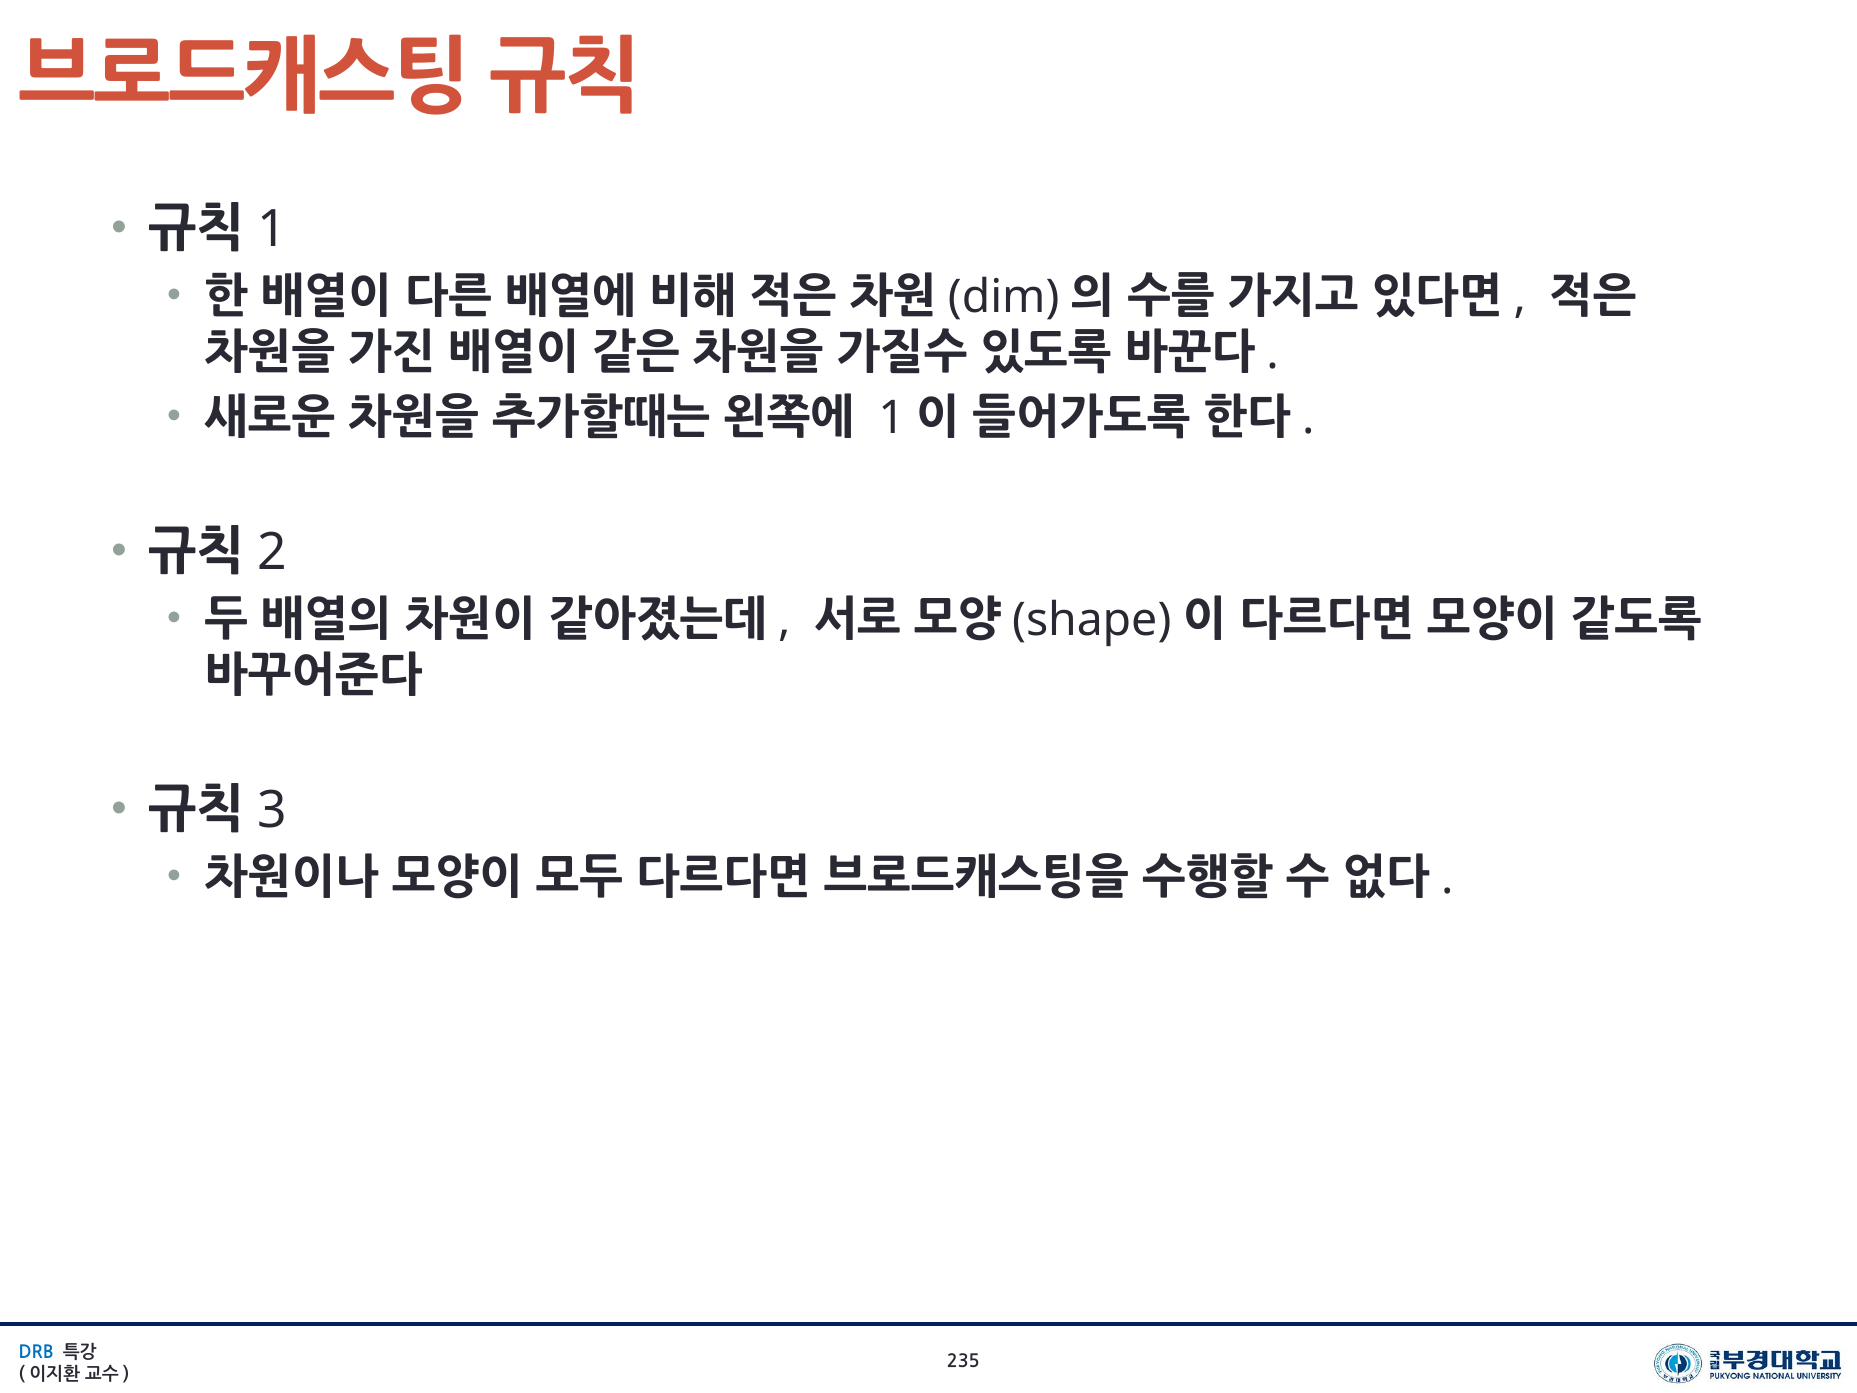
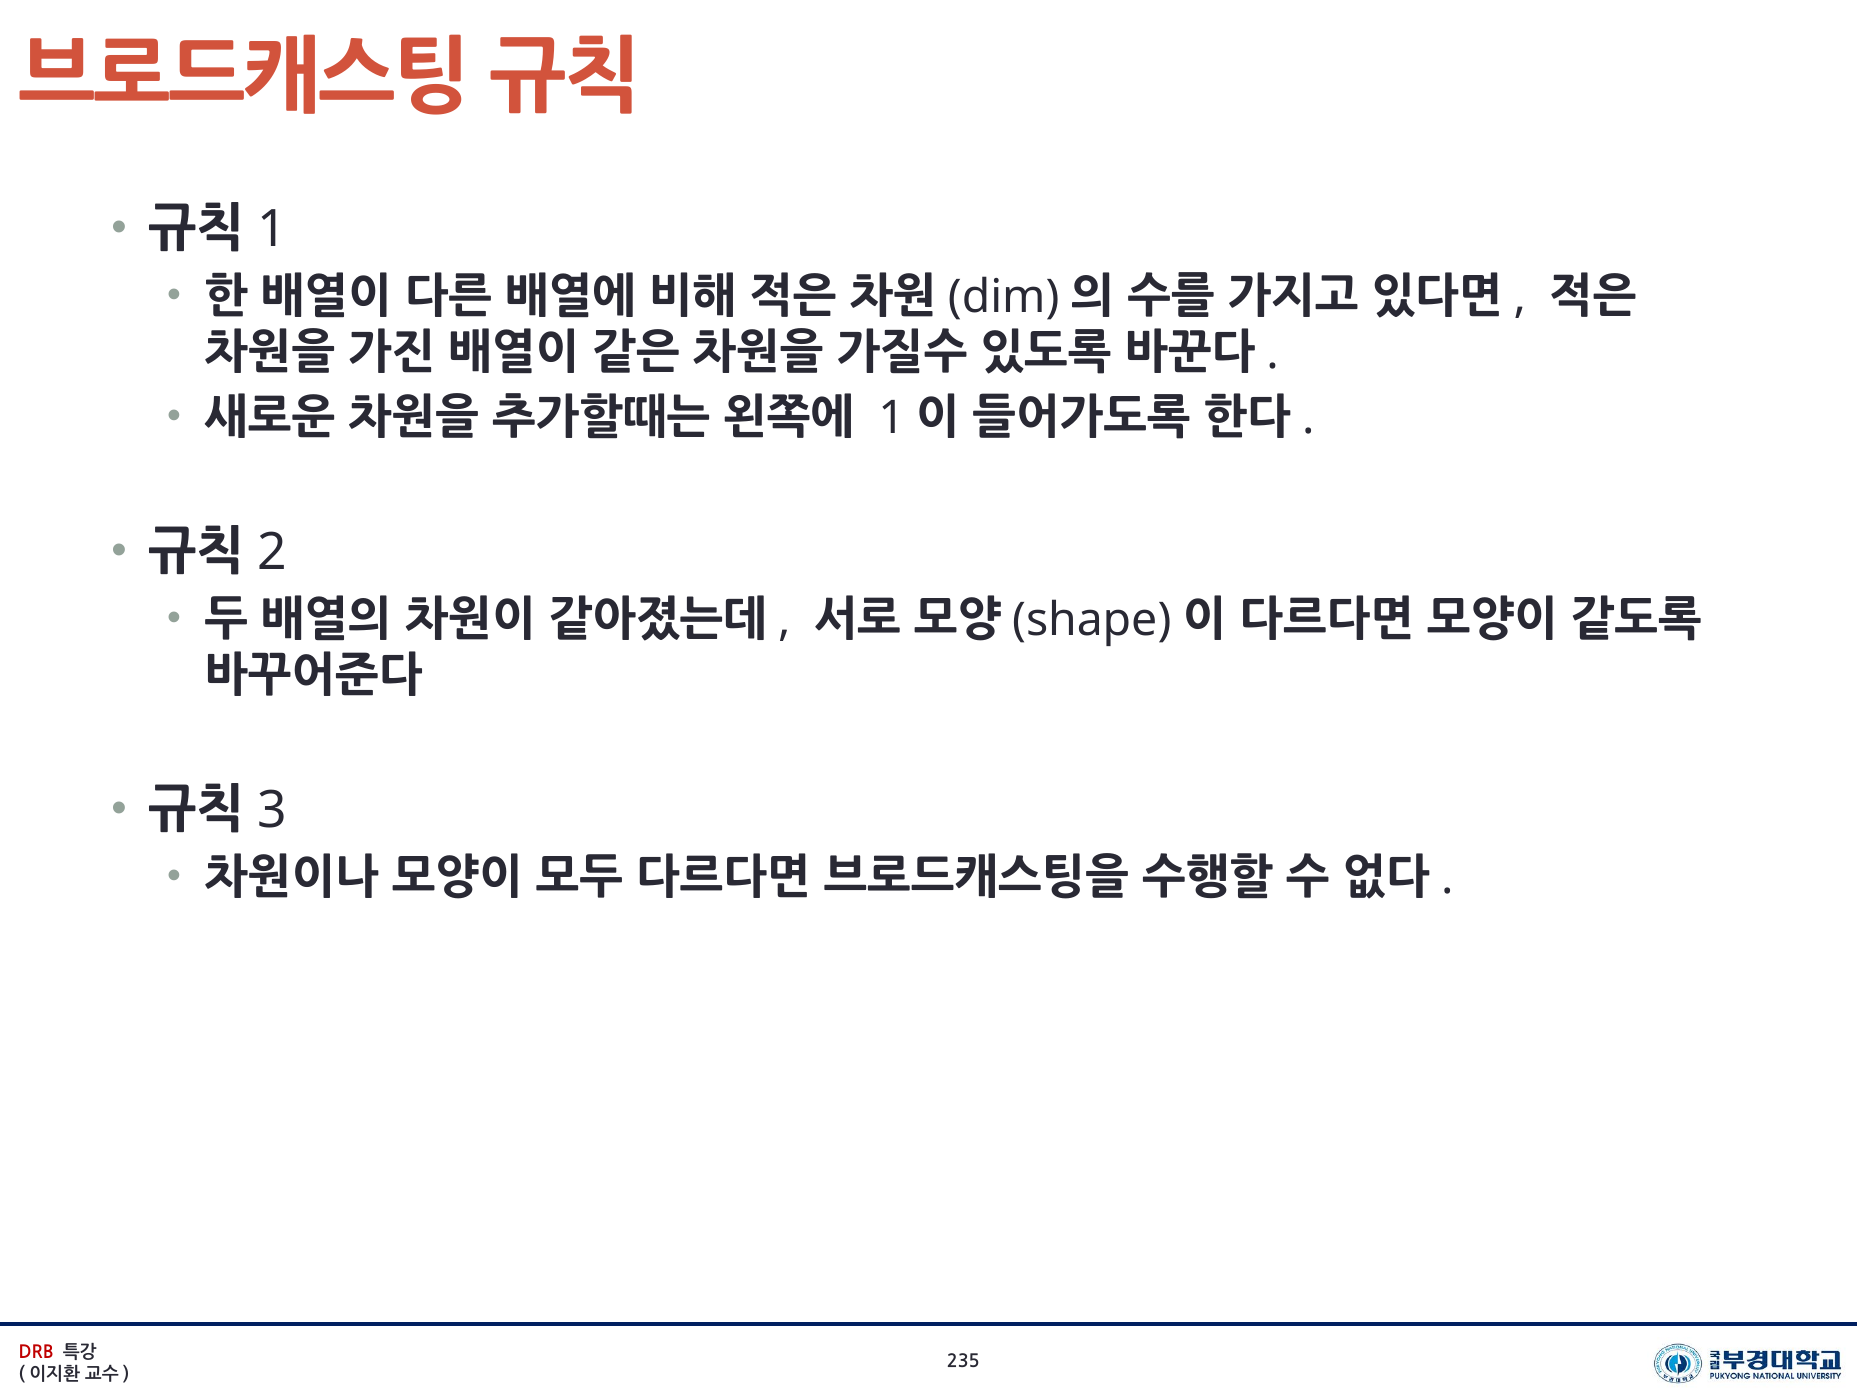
DRB colour: blue -> red
